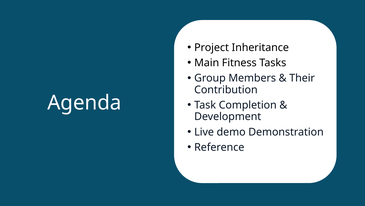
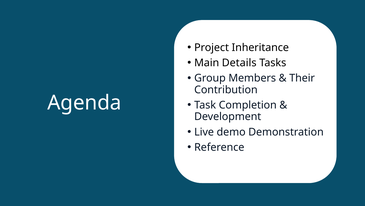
Fitness: Fitness -> Details
